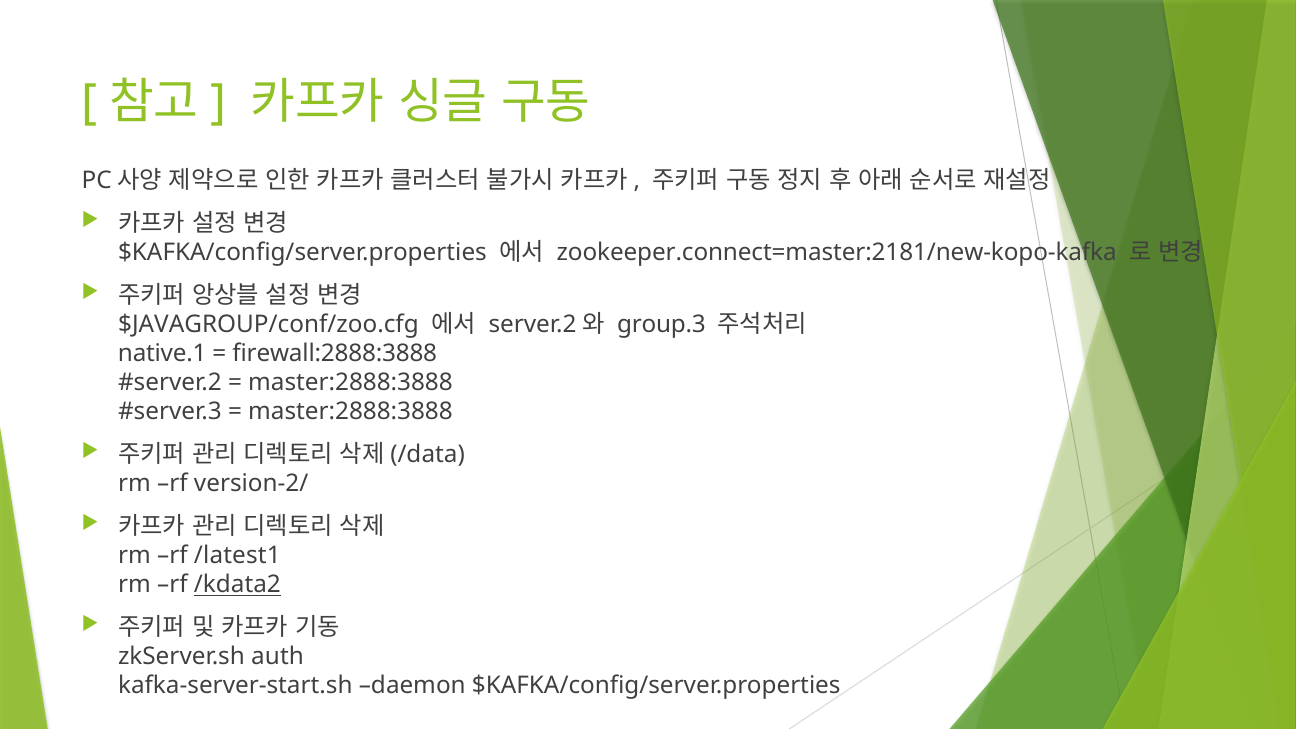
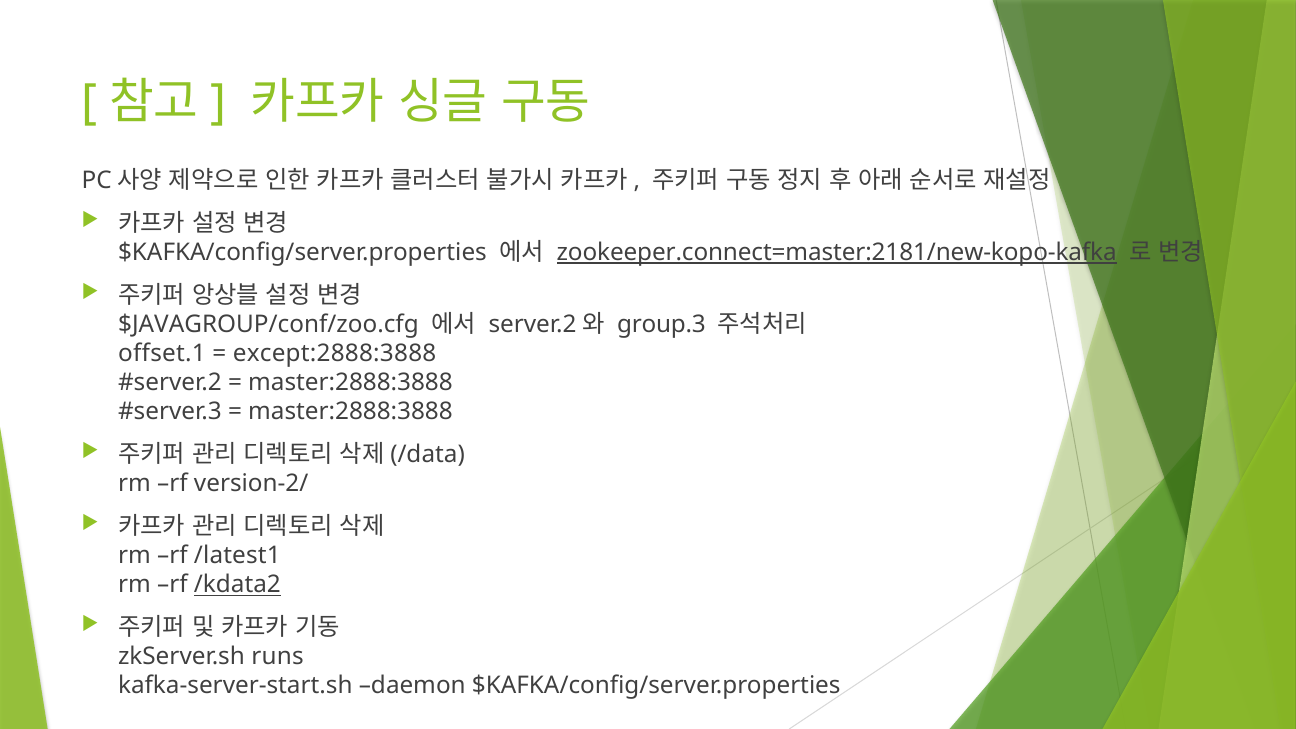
zookeeper.connect=master:2181/new-kopo-kafka underline: none -> present
native.1: native.1 -> offset.1
firewall:2888:3888: firewall:2888:3888 -> except:2888:3888
auth: auth -> runs
